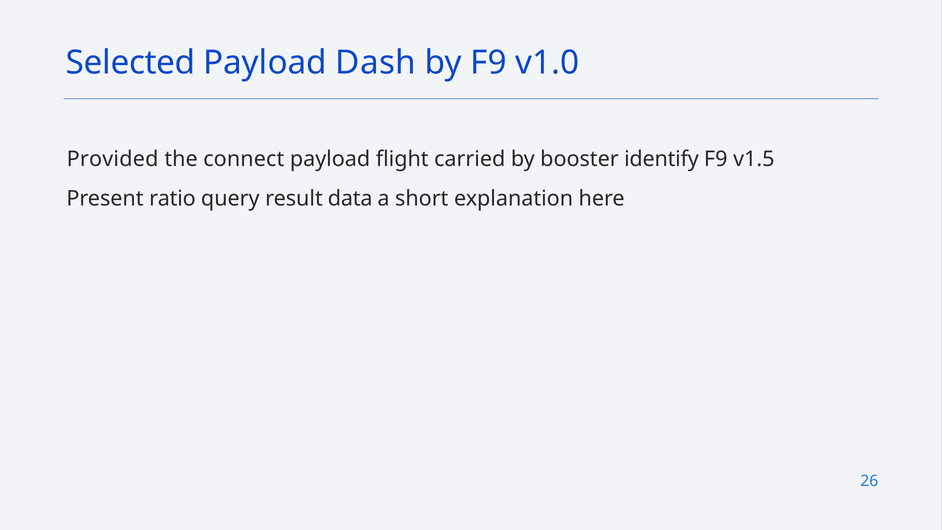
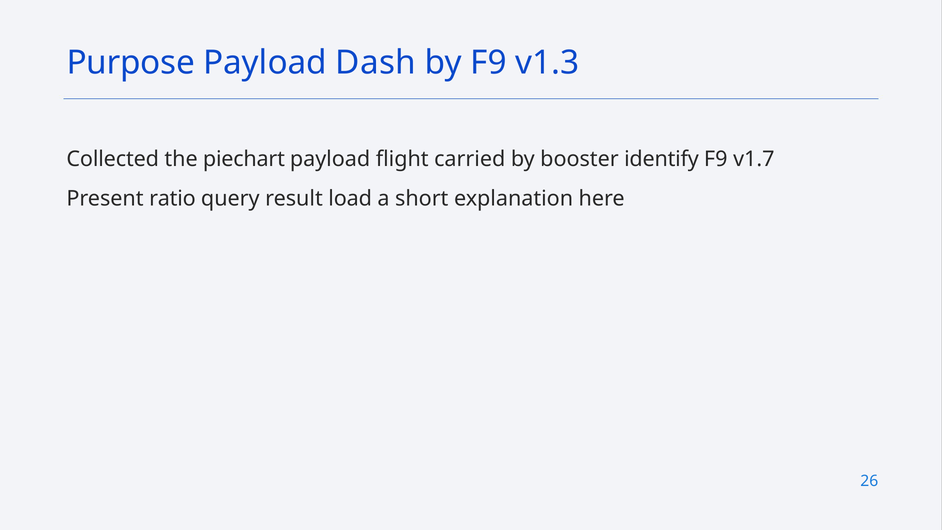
Selected: Selected -> Purpose
v1.0: v1.0 -> v1.3
Provided: Provided -> Collected
connect: connect -> piechart
v1.5: v1.5 -> v1.7
data: data -> load
